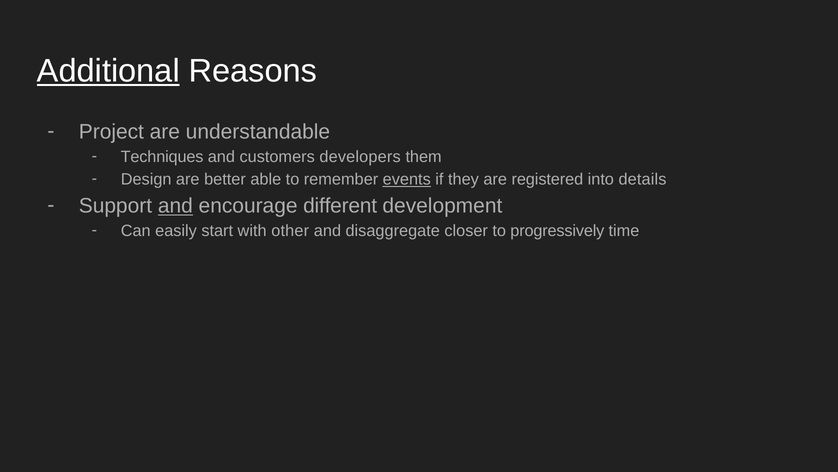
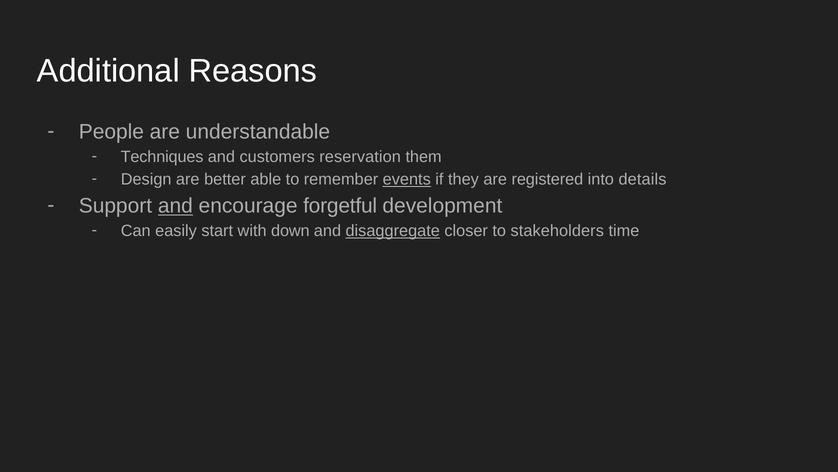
Additional underline: present -> none
Project: Project -> People
developers: developers -> reservation
different: different -> forgetful
other: other -> down
disaggregate underline: none -> present
progressively: progressively -> stakeholders
